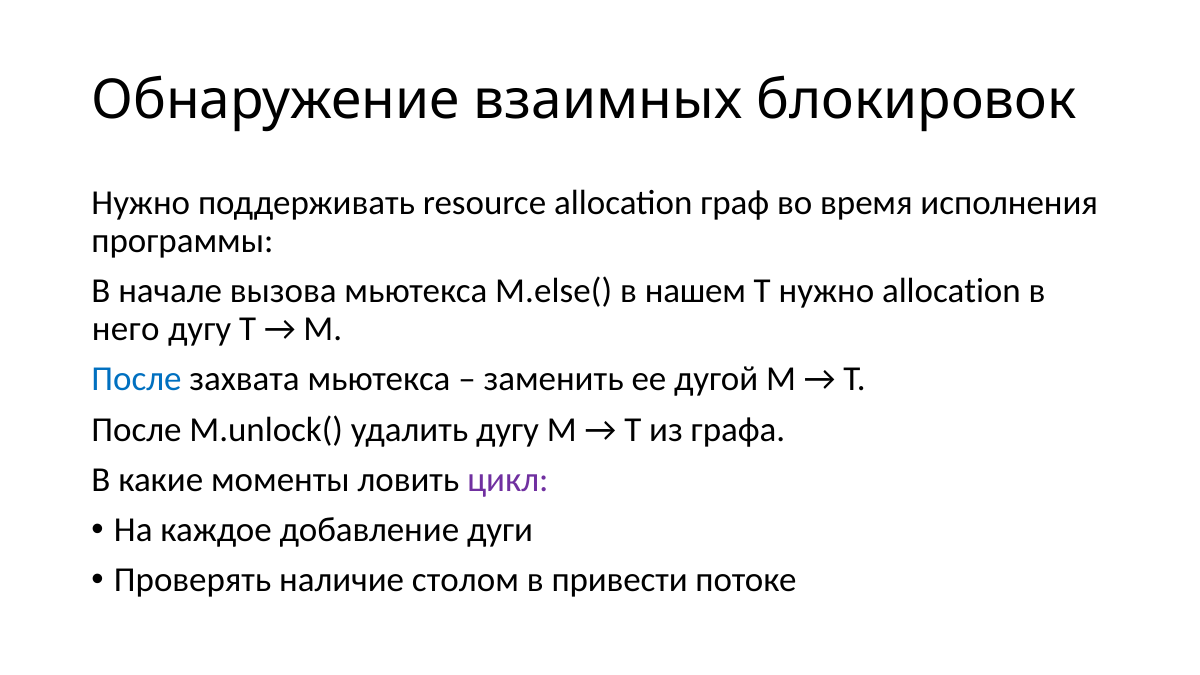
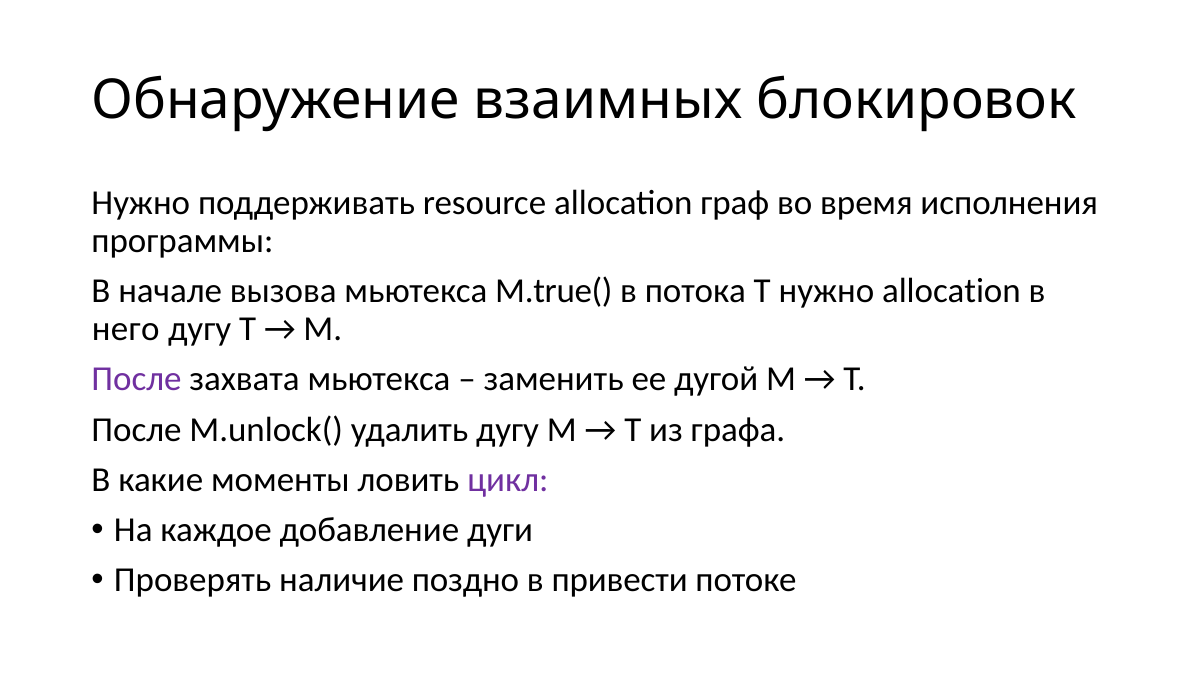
M.else(: M.else( -> M.true(
нашем: нашем -> потока
После at (137, 379) colour: blue -> purple
столом: столом -> поздно
